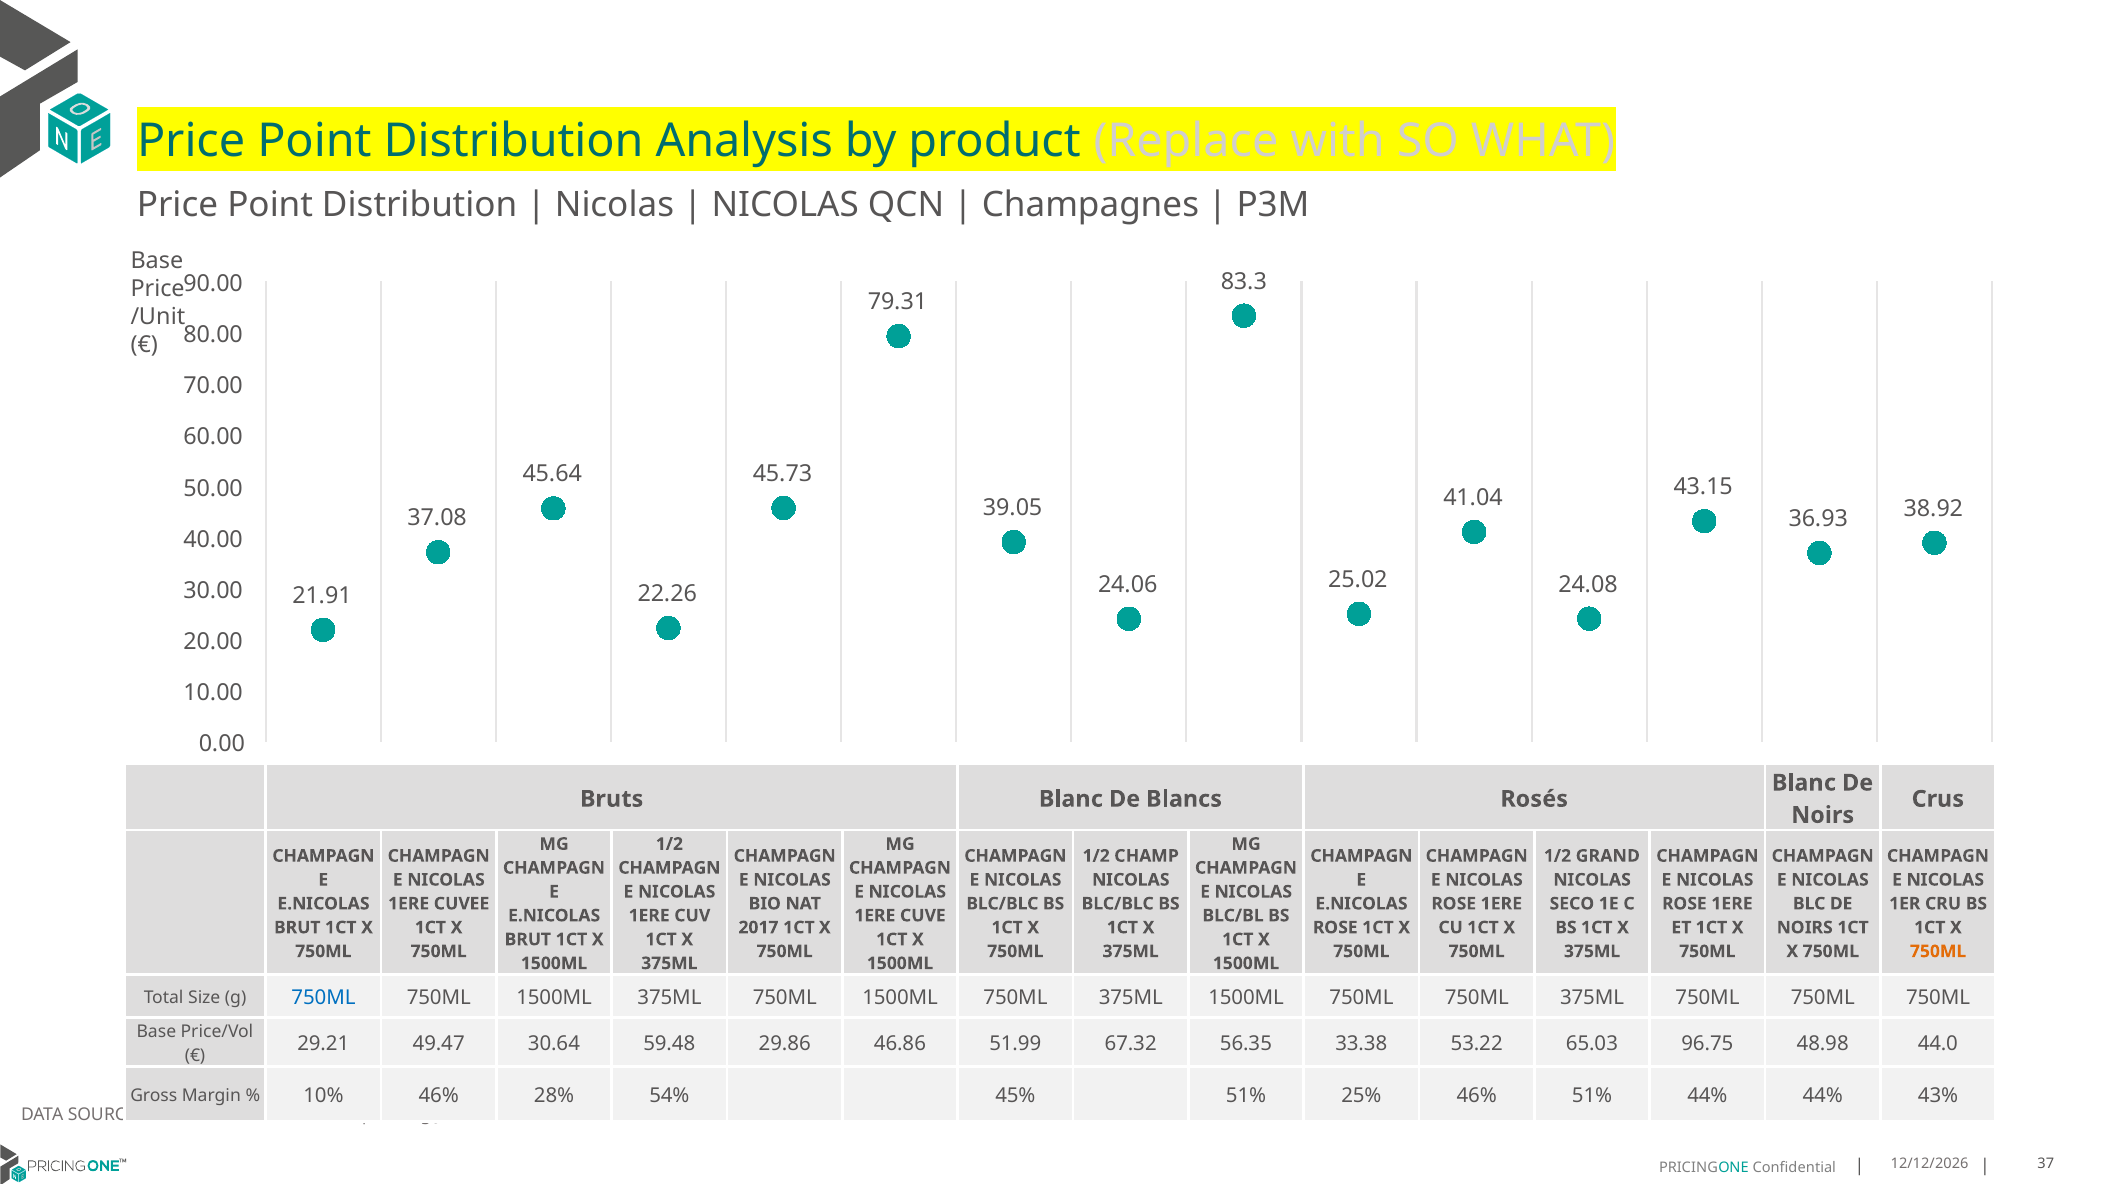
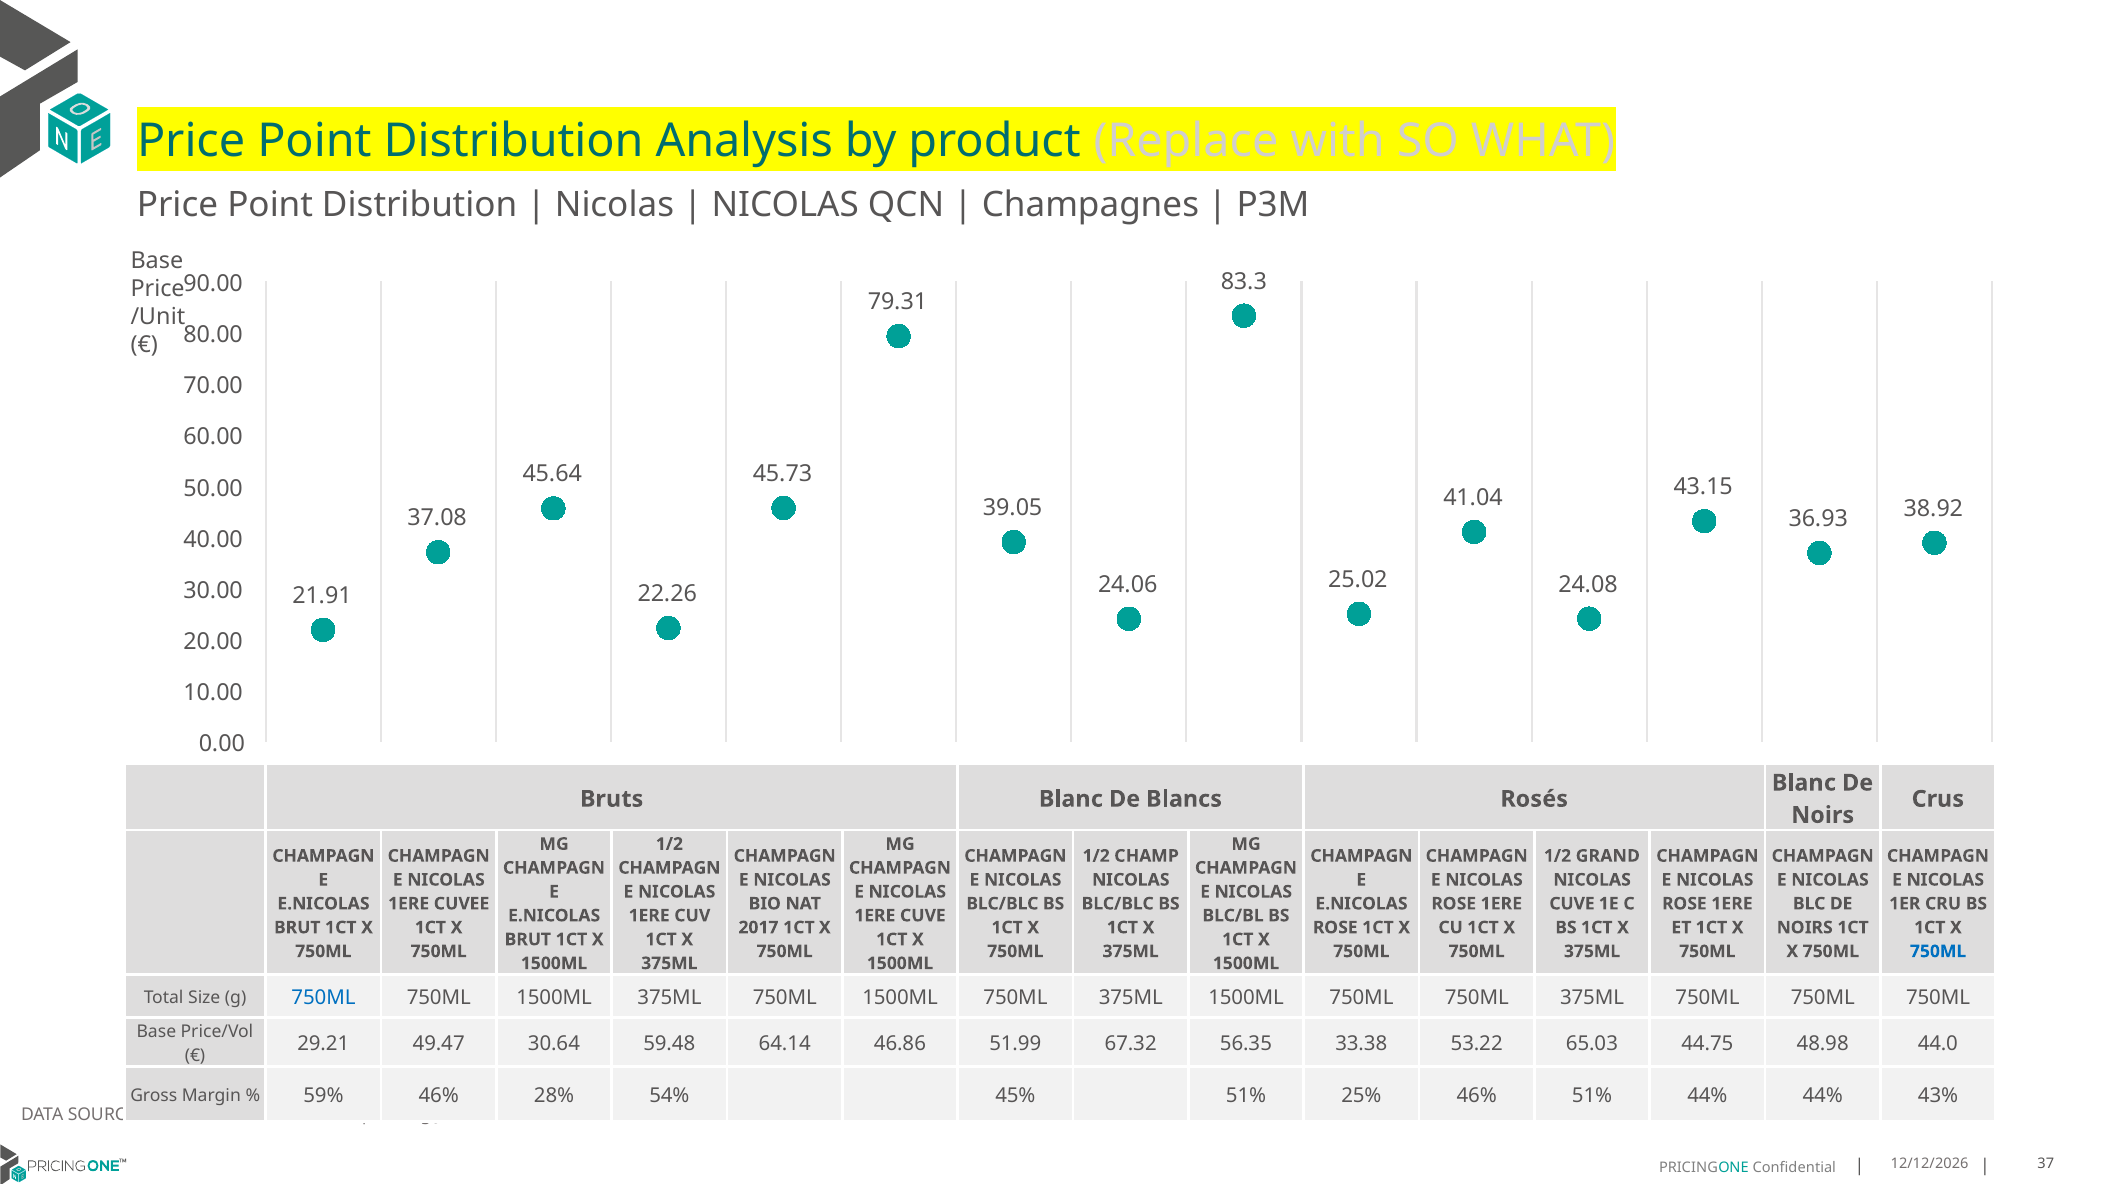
SECO at (1572, 904): SECO -> CUVE
750ML at (1938, 952) colour: orange -> blue
29.86: 29.86 -> 64.14
96.75: 96.75 -> 44.75
10%: 10% -> 59%
